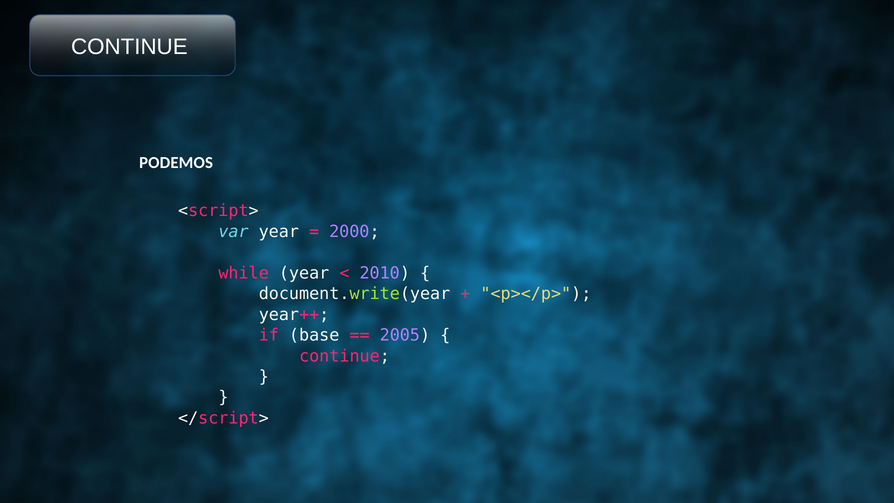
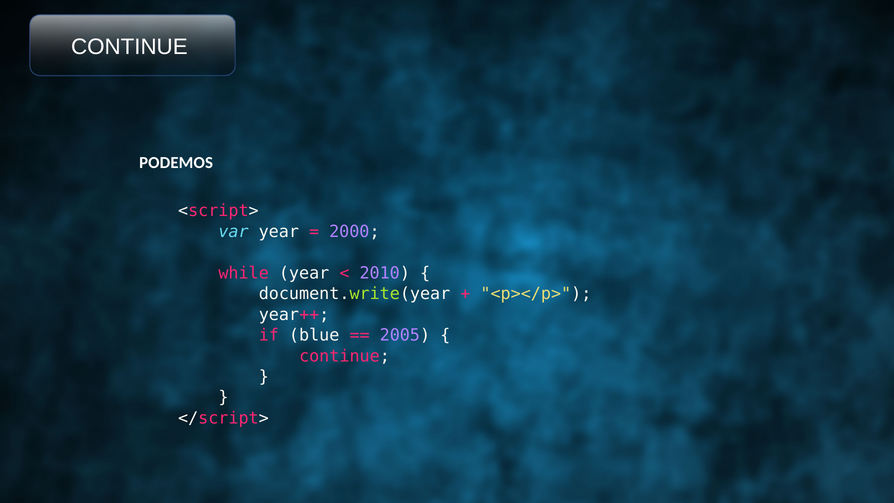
base: base -> blue
